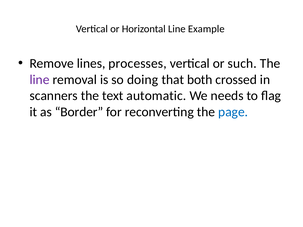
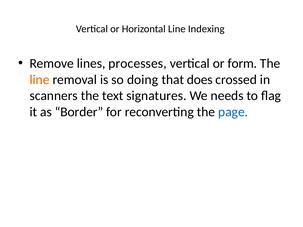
Example: Example -> Indexing
such: such -> form
line at (40, 80) colour: purple -> orange
both: both -> does
automatic: automatic -> signatures
